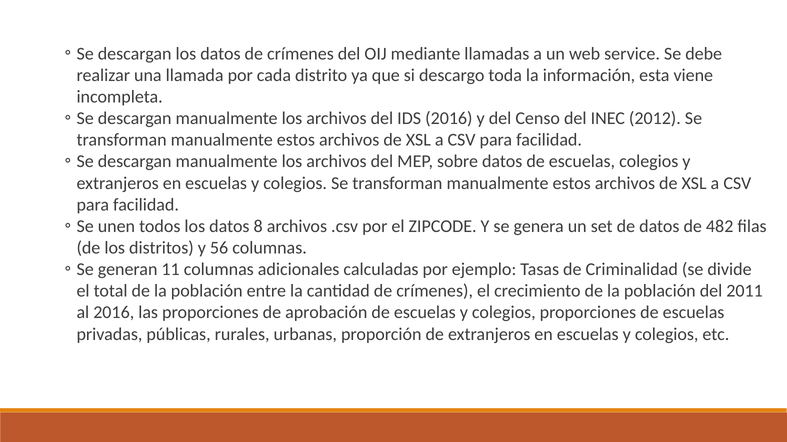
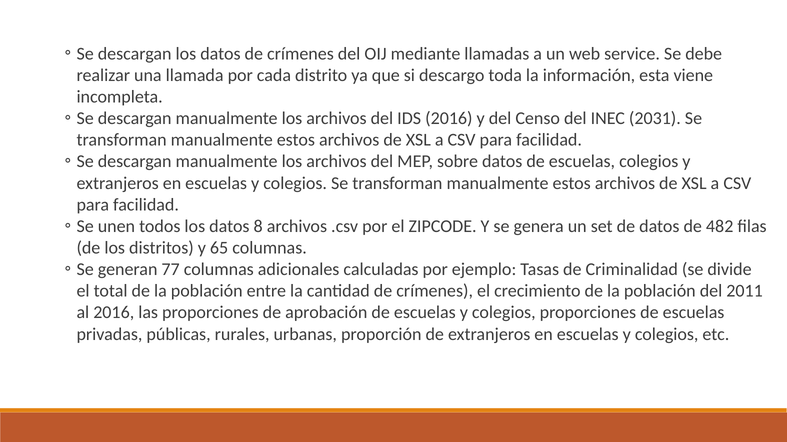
2012: 2012 -> 2031
56: 56 -> 65
11: 11 -> 77
